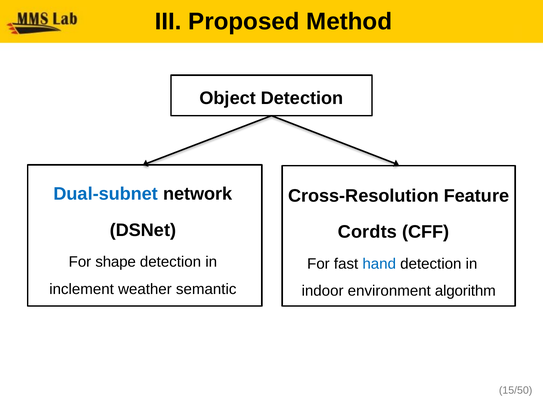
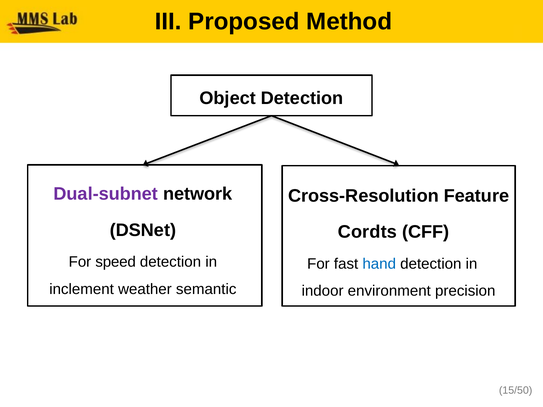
Dual-subnet colour: blue -> purple
shape: shape -> speed
algorithm: algorithm -> precision
